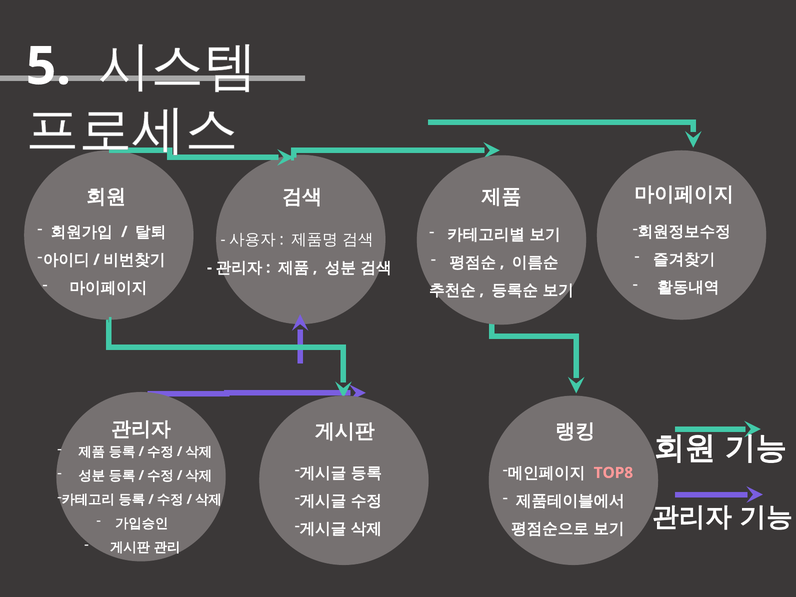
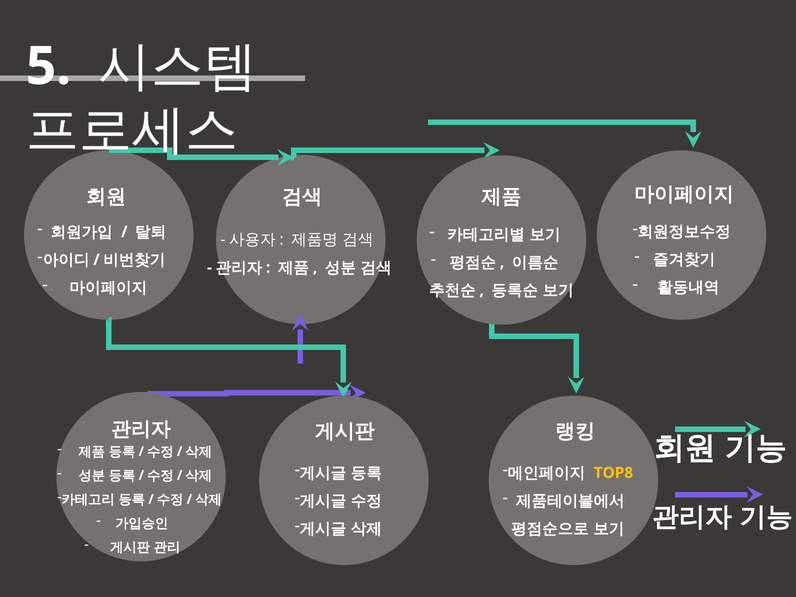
TOP8 colour: pink -> yellow
